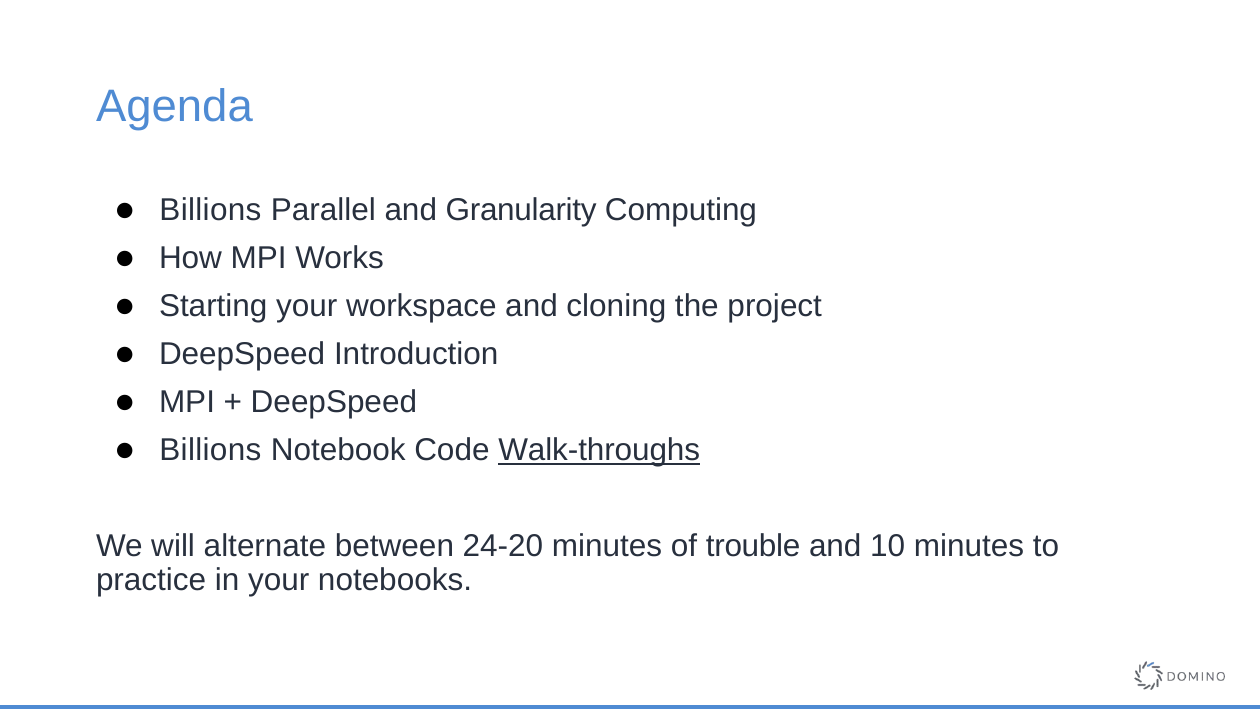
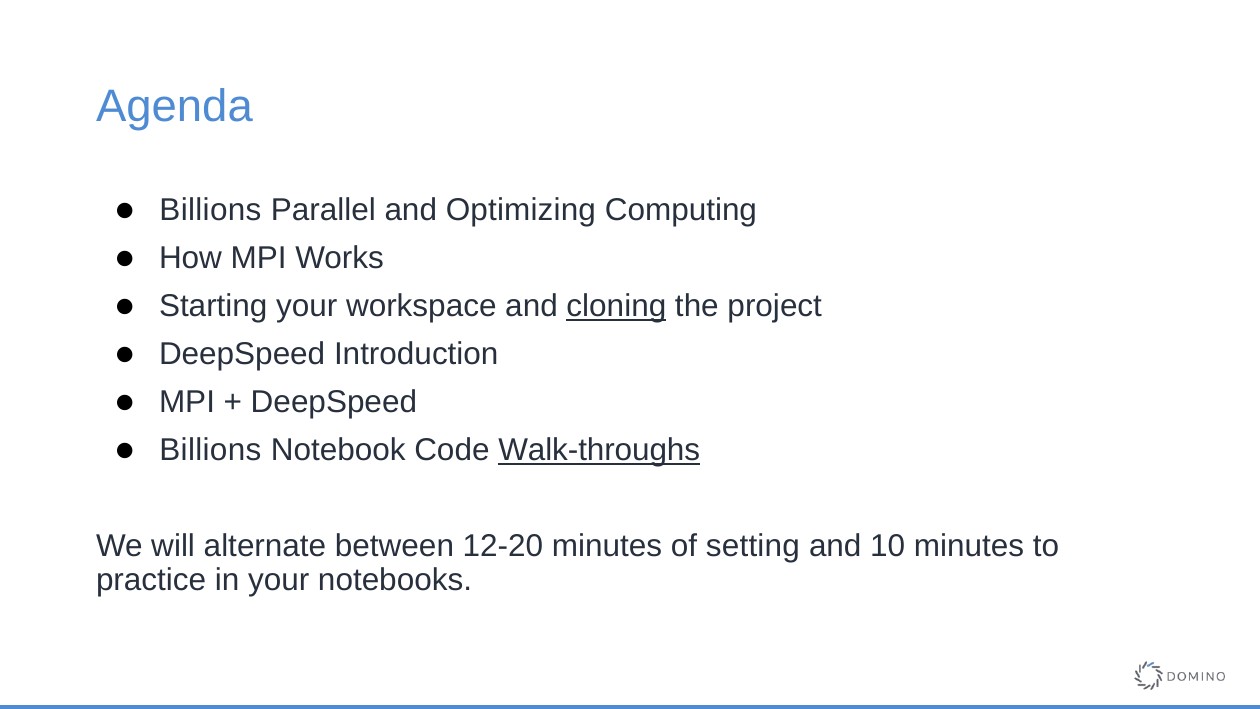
Granularity: Granularity -> Optimizing
cloning underline: none -> present
24-20: 24-20 -> 12-20
trouble: trouble -> setting
